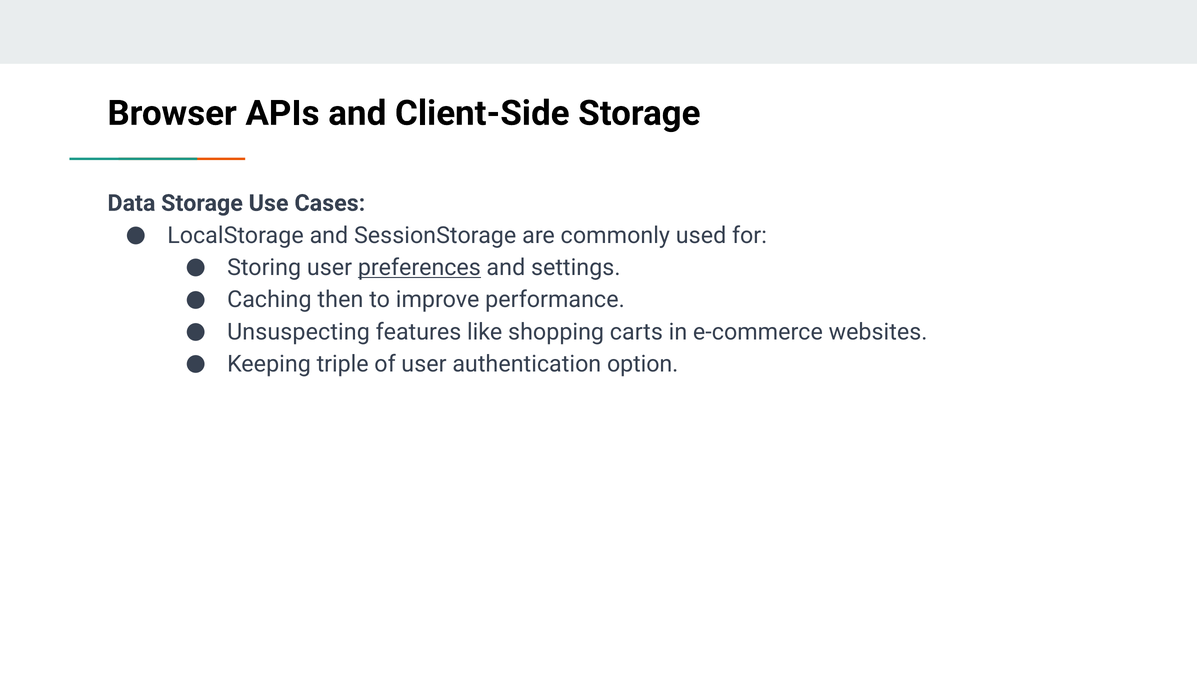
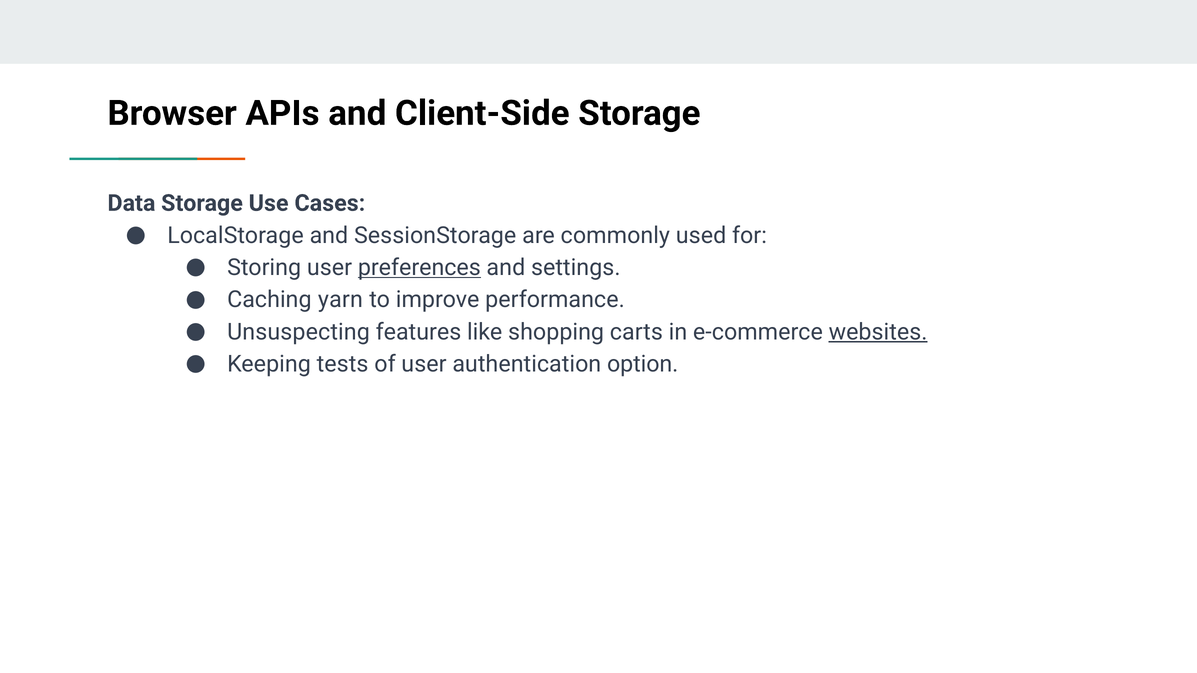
then: then -> yarn
websites underline: none -> present
triple: triple -> tests
